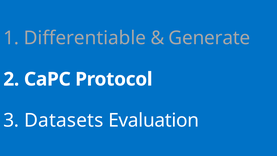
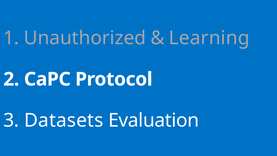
Differentiable: Differentiable -> Unauthorized
Generate: Generate -> Learning
